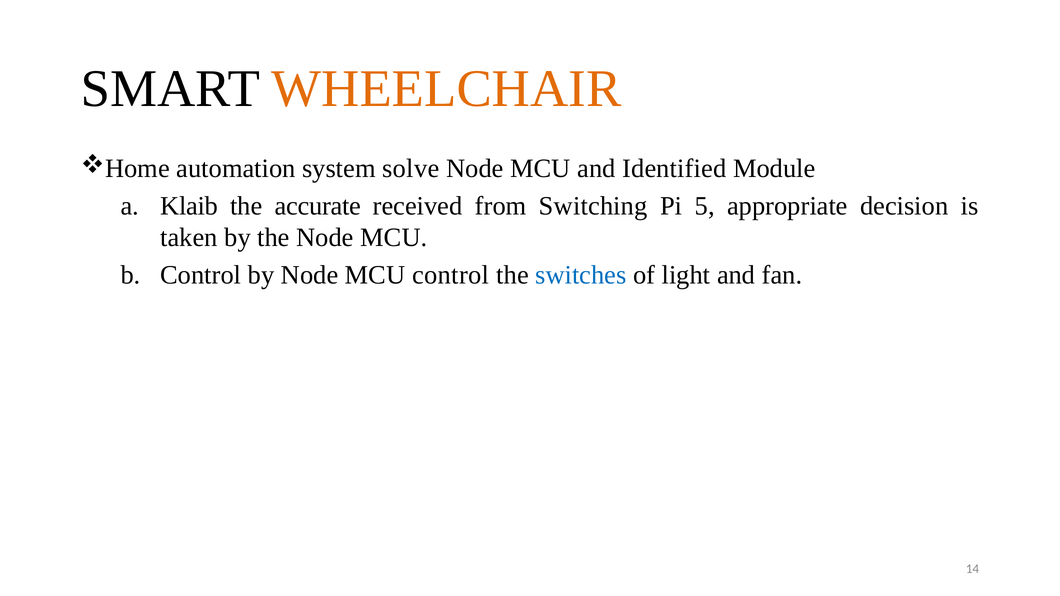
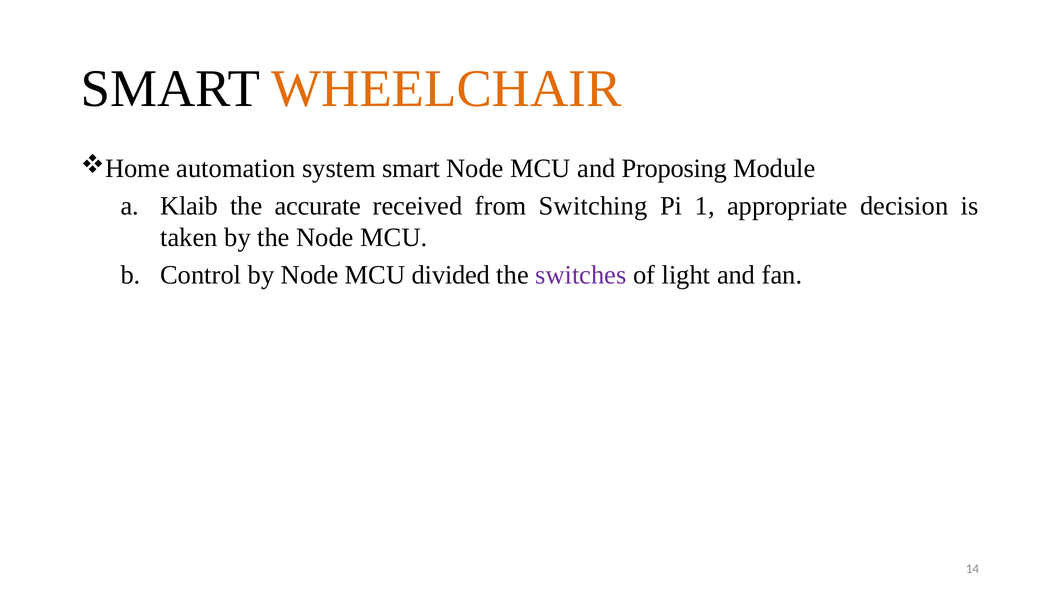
system solve: solve -> smart
Identified: Identified -> Proposing
5: 5 -> 1
MCU control: control -> divided
switches colour: blue -> purple
